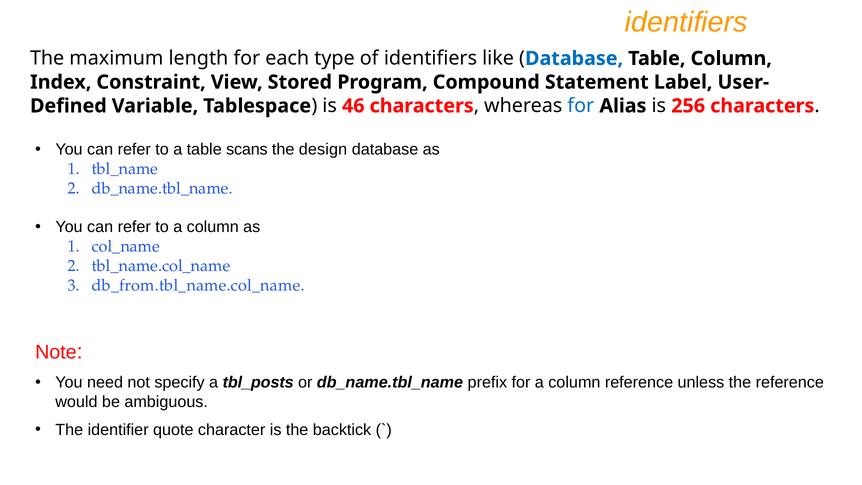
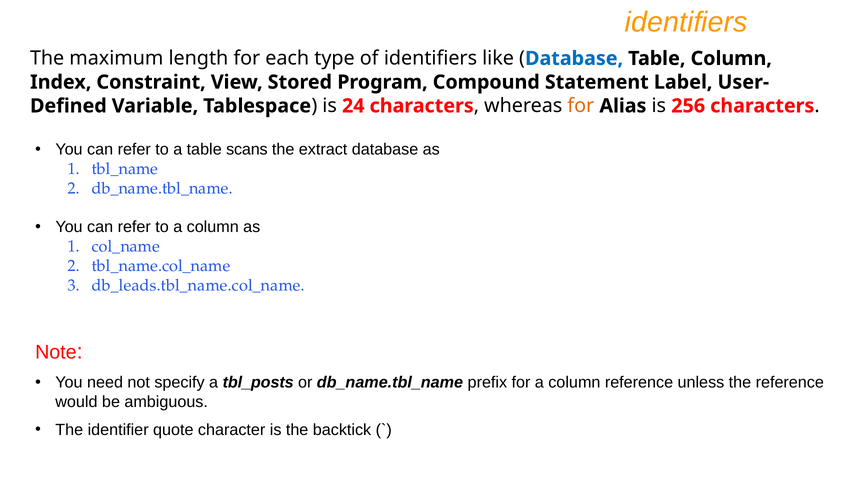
46: 46 -> 24
for at (581, 106) colour: blue -> orange
design: design -> extract
db_from.tbl_name.col_name: db_from.tbl_name.col_name -> db_leads.tbl_name.col_name
